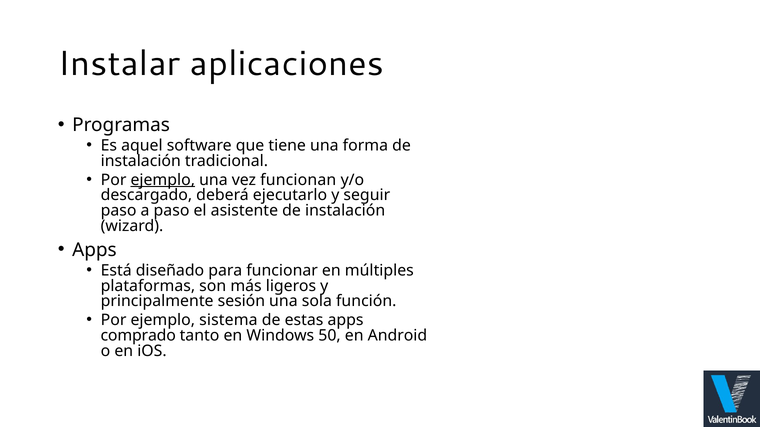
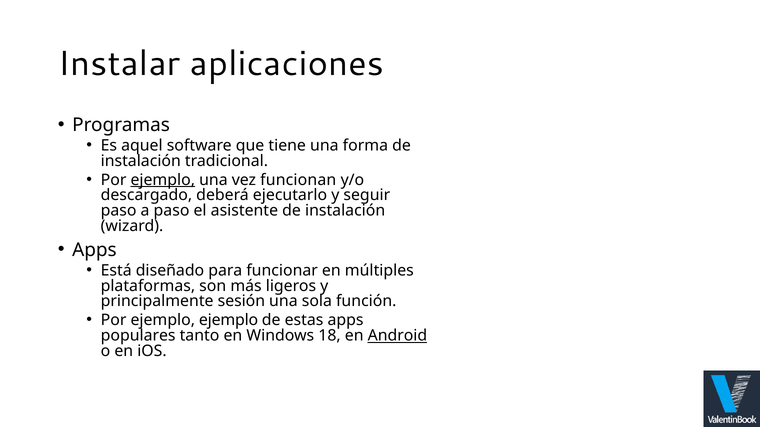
ejemplo sistema: sistema -> ejemplo
comprado: comprado -> populares
50: 50 -> 18
Android underline: none -> present
